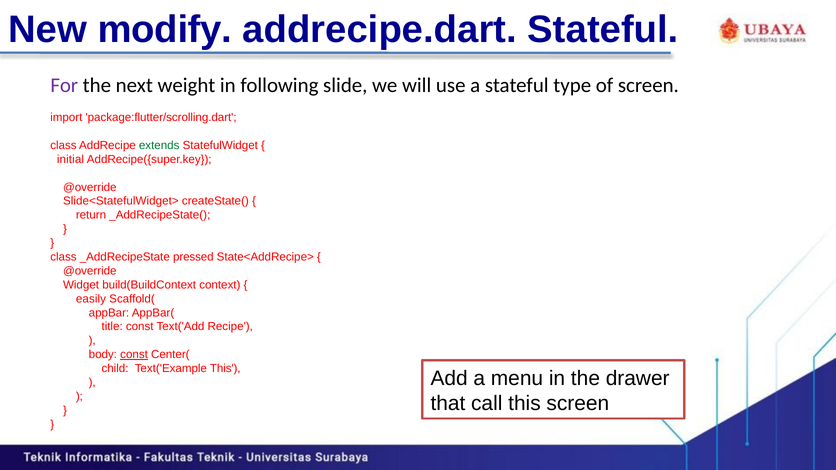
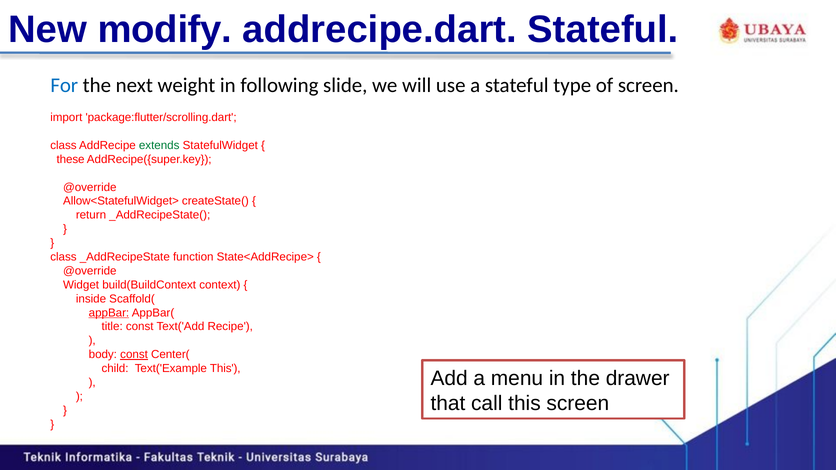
For colour: purple -> blue
initial: initial -> these
Slide<StatefulWidget>: Slide<StatefulWidget> -> Allow<StatefulWidget>
pressed: pressed -> function
easily: easily -> inside
appBar underline: none -> present
